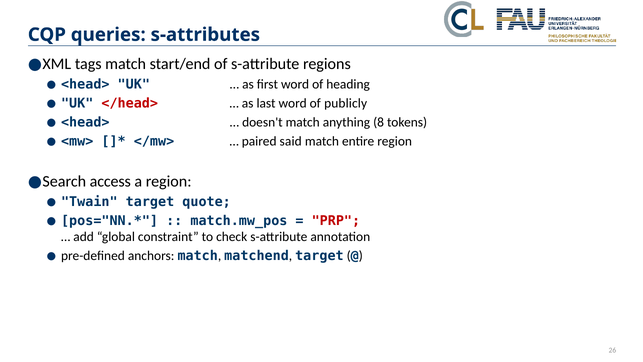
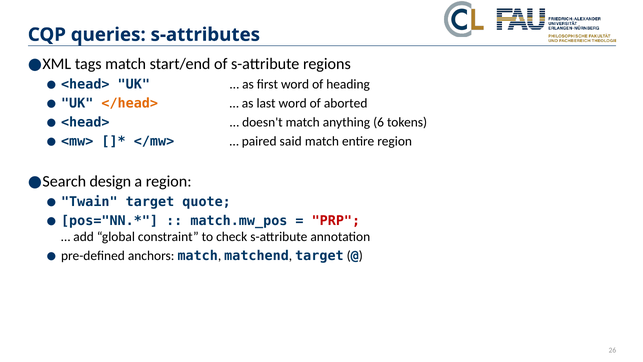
</head> colour: red -> orange
publicly: publicly -> aborted
8: 8 -> 6
access: access -> design
